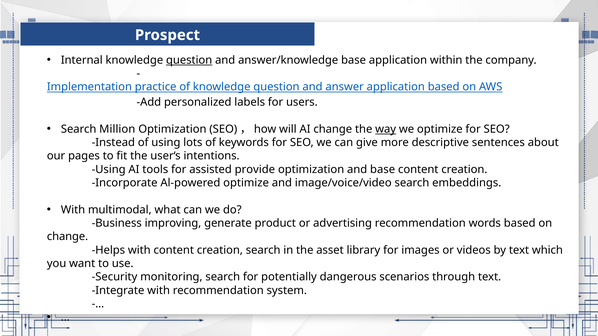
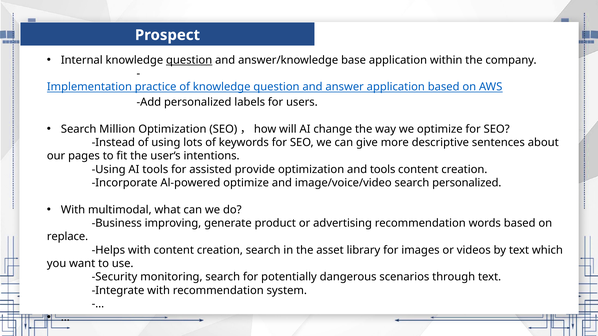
way underline: present -> none
and base: base -> tools
search embeddings: embeddings -> personalized
change at (68, 237): change -> replace
